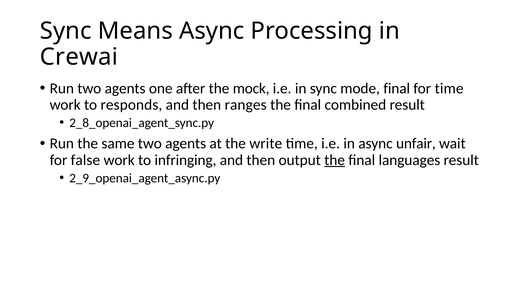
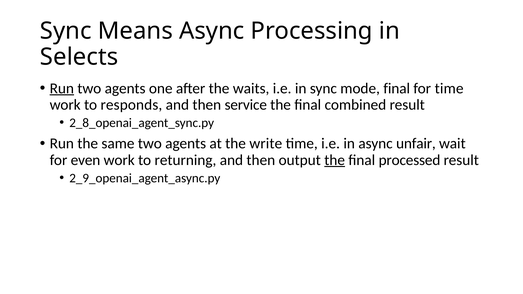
Crewai: Crewai -> Selects
Run at (62, 88) underline: none -> present
mock: mock -> waits
ranges: ranges -> service
false: false -> even
infringing: infringing -> returning
languages: languages -> processed
